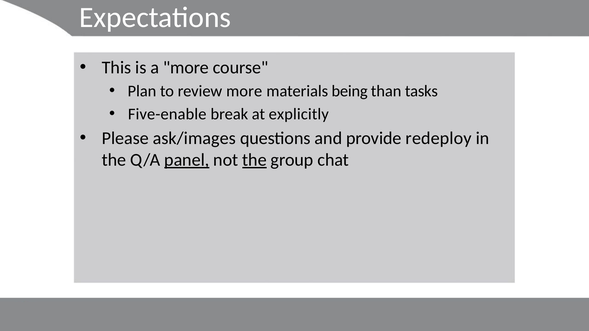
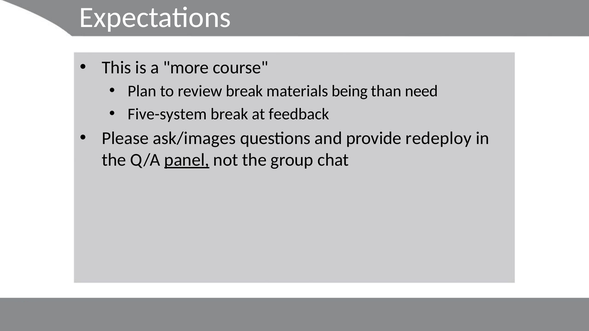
review more: more -> break
tasks: tasks -> need
Five-enable: Five-enable -> Five-system
explicitly: explicitly -> feedback
the at (254, 160) underline: present -> none
